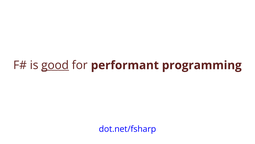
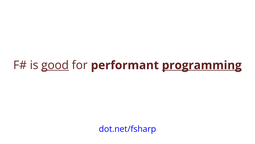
programming underline: none -> present
